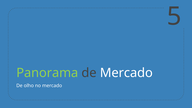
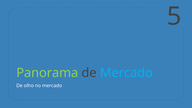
Mercado at (126, 73) colour: white -> light blue
